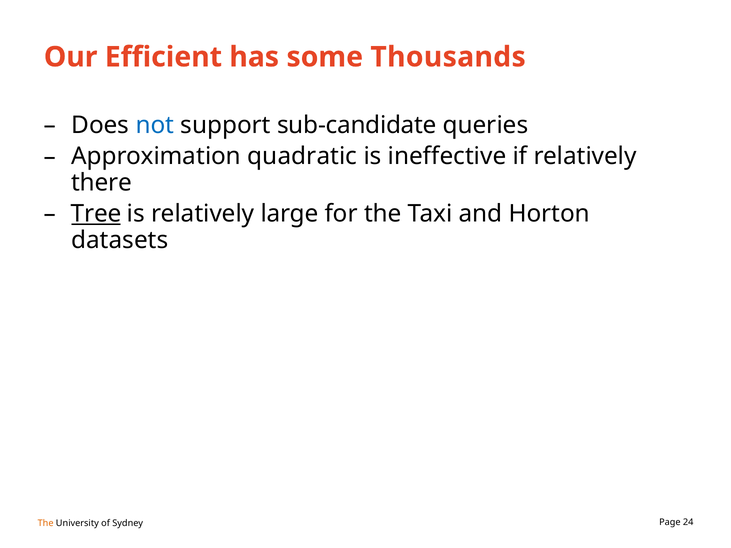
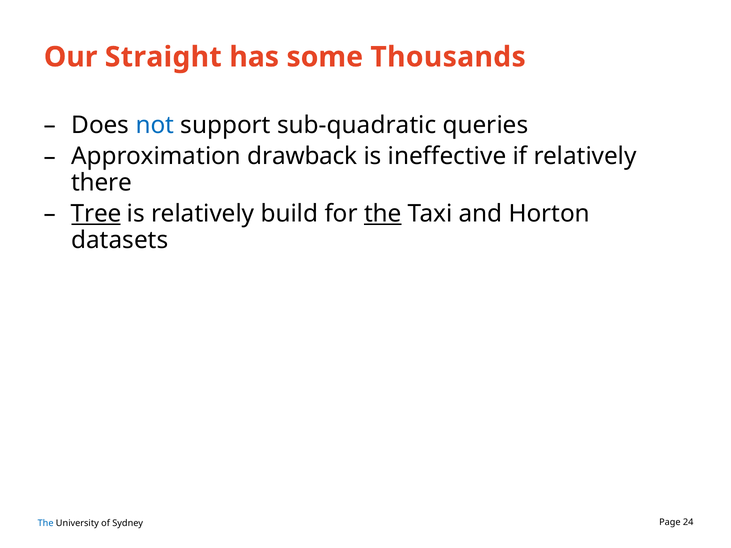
Efficient: Efficient -> Straight
sub-candidate: sub-candidate -> sub-quadratic
quadratic: quadratic -> drawback
large: large -> build
the at (383, 214) underline: none -> present
The at (46, 523) colour: orange -> blue
